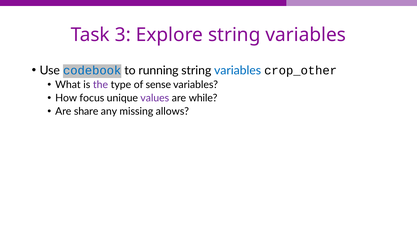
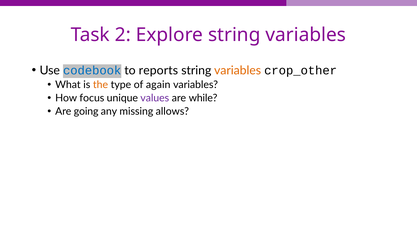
3: 3 -> 2
running: running -> reports
variables at (238, 71) colour: blue -> orange
the colour: purple -> orange
sense: sense -> again
share: share -> going
